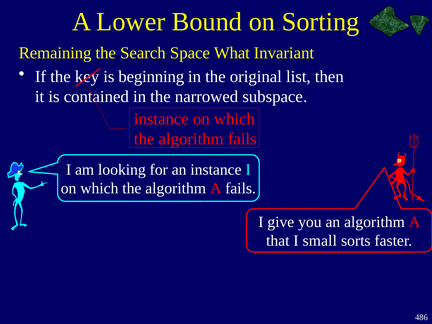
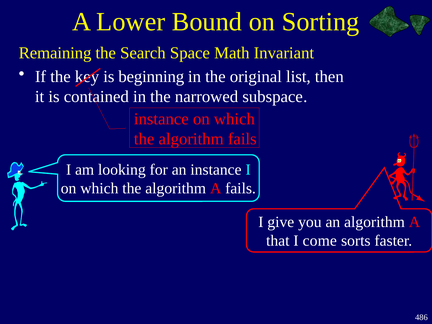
What: What -> Math
small: small -> come
